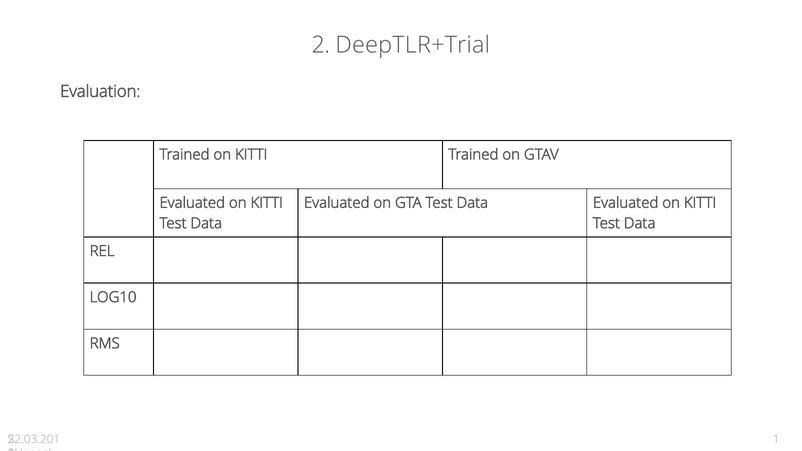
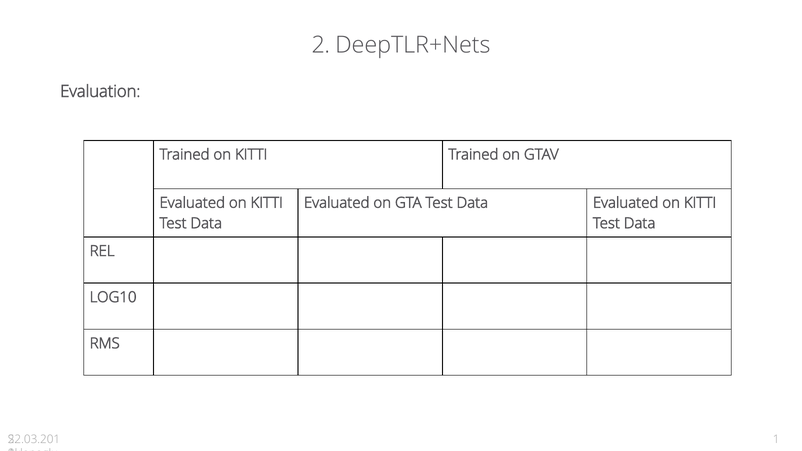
DeepTLR+Trial: DeepTLR+Trial -> DeepTLR+Nets
